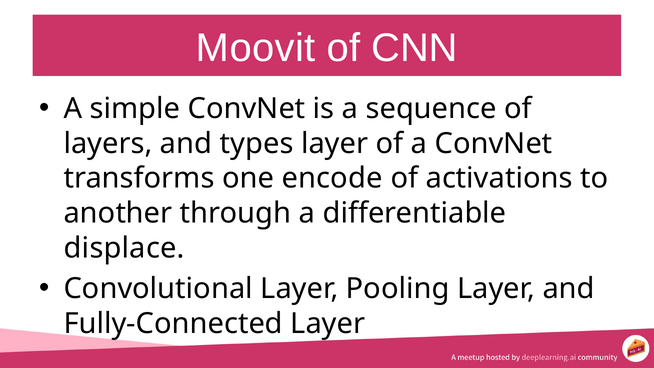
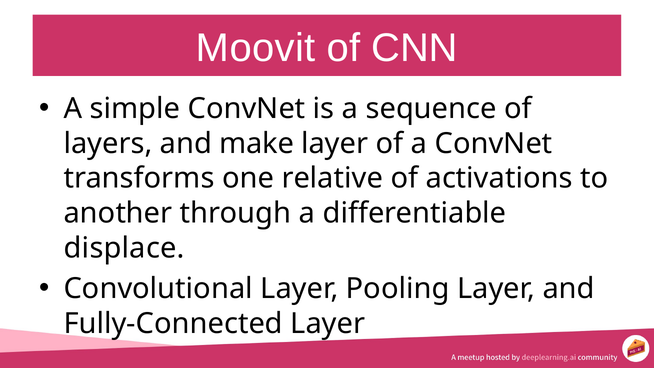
types: types -> make
encode: encode -> relative
